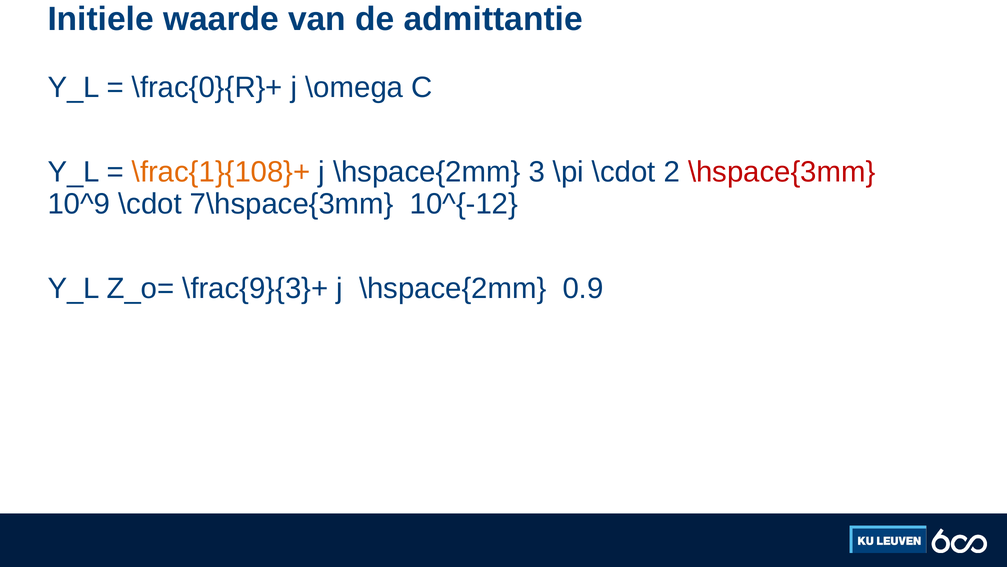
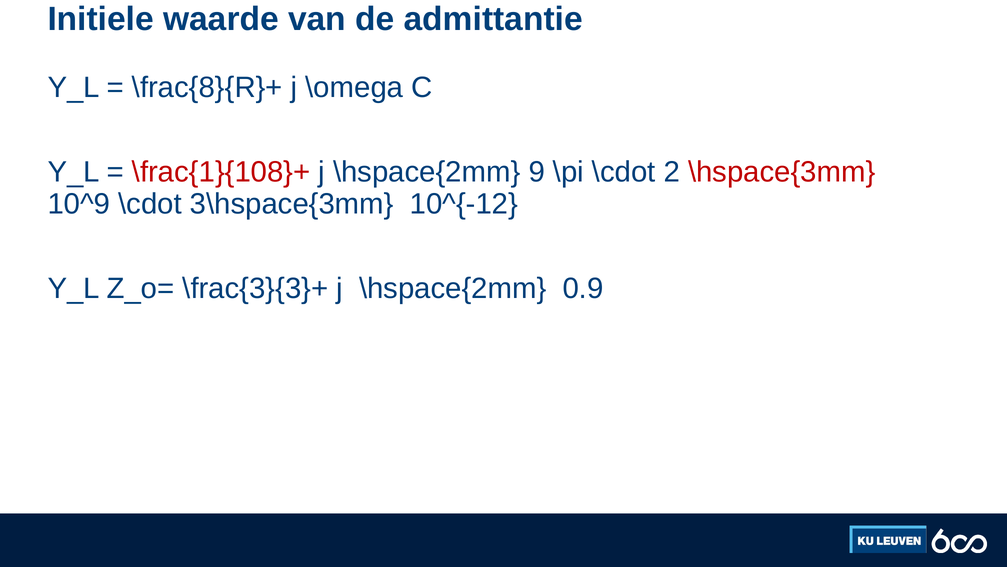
\frac{0}{R}+: \frac{0}{R}+ -> \frac{8}{R}+
\frac{1}{108}+ colour: orange -> red
3: 3 -> 9
7\hspace{3mm: 7\hspace{3mm -> 3\hspace{3mm
\frac{9}{3}+: \frac{9}{3}+ -> \frac{3}{3}+
